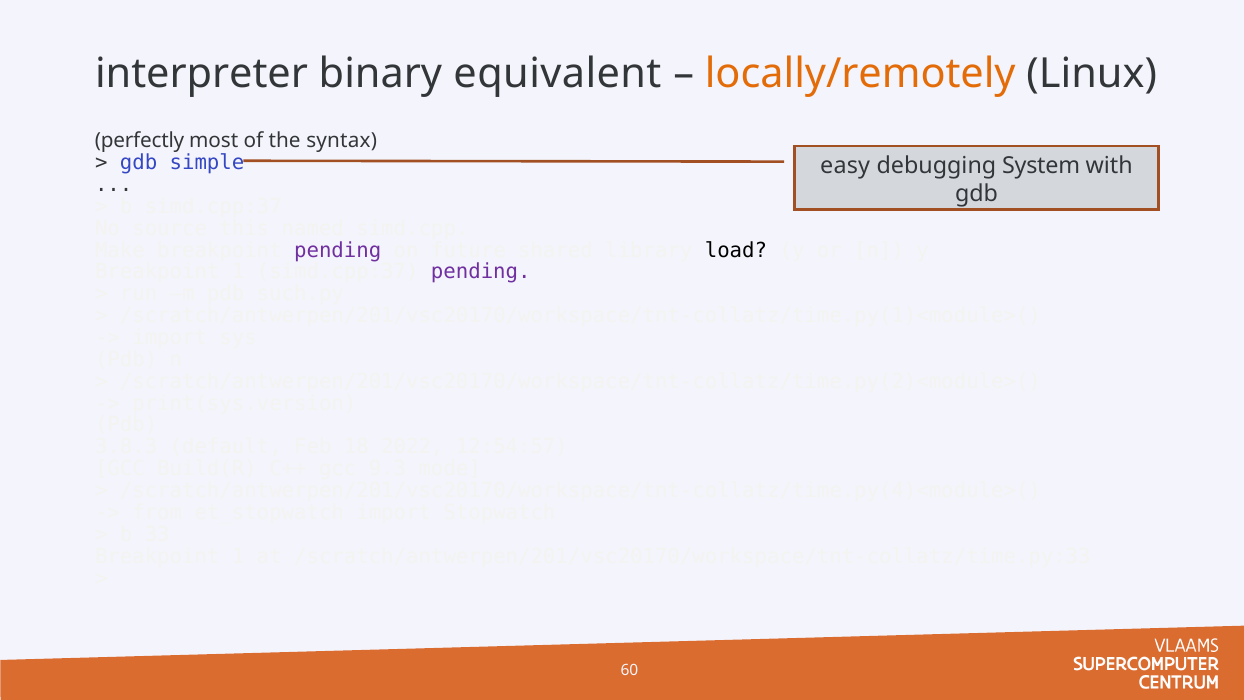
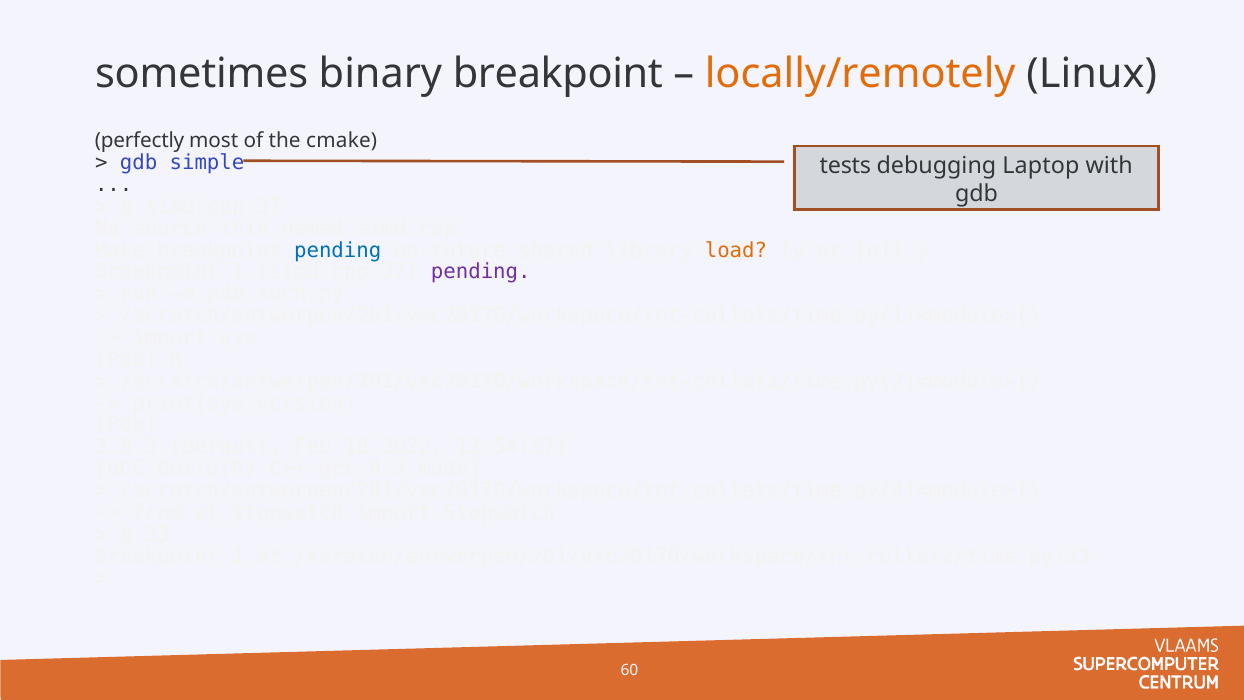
interpreter: interpreter -> sometimes
binary equivalent: equivalent -> breakpoint
syntax: syntax -> cmake
easy: easy -> tests
System: System -> Laptop
pending at (338, 250) colour: purple -> blue
load colour: black -> orange
